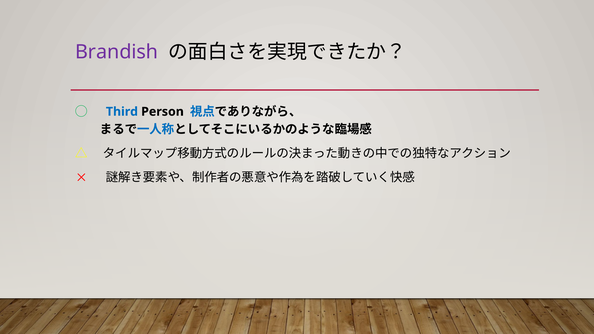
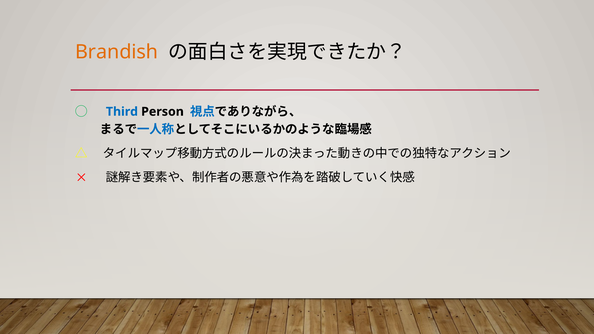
Brandish colour: purple -> orange
